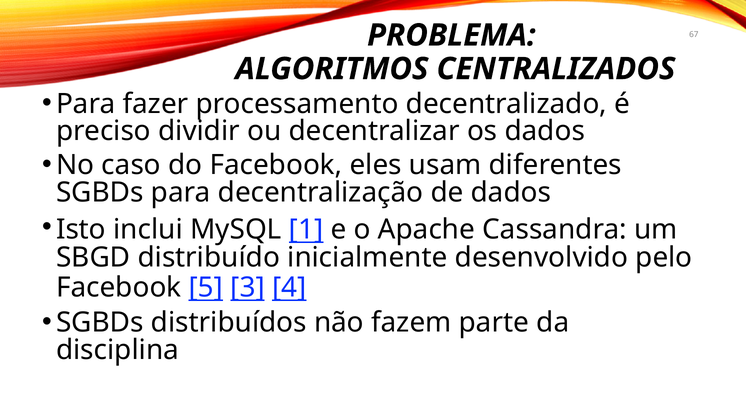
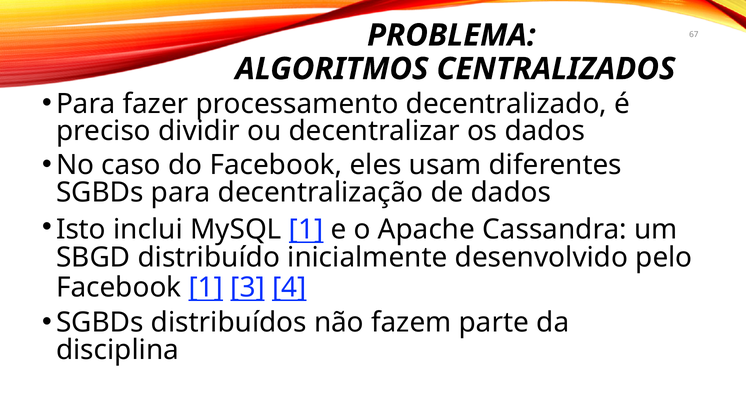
Facebook 5: 5 -> 1
